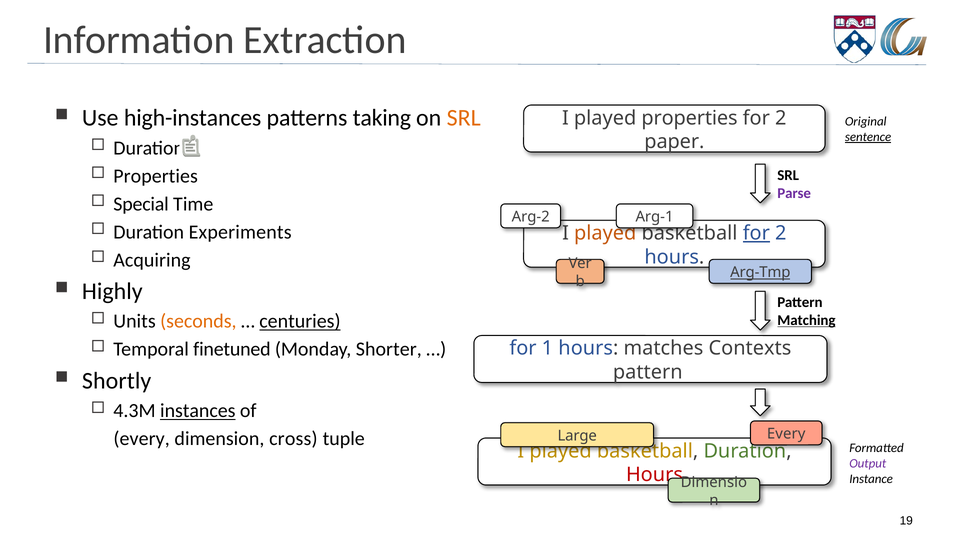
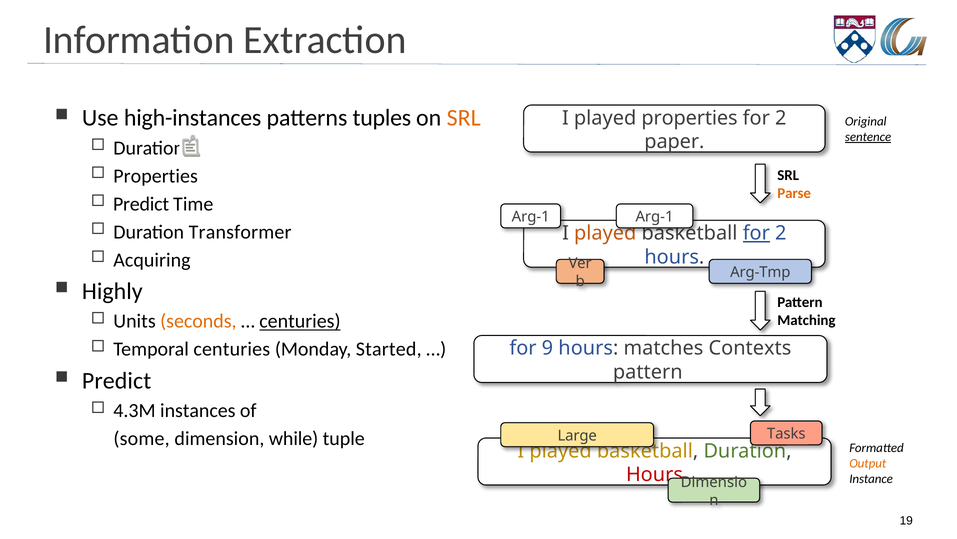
taking: taking -> tuples
Parse colour: purple -> orange
Special at (141, 204): Special -> Predict
Arg-2 at (531, 217): Arg-2 -> Arg-1
Experiments: Experiments -> Transformer
Arg-Tmp underline: present -> none
Matching underline: present -> none
Temporal finetuned: finetuned -> centuries
Shorter: Shorter -> Started
1: 1 -> 9
Shortly at (117, 380): Shortly -> Predict
instances underline: present -> none
Every at (786, 433): Every -> Tasks
every at (142, 438): every -> some
cross: cross -> while
Output colour: purple -> orange
